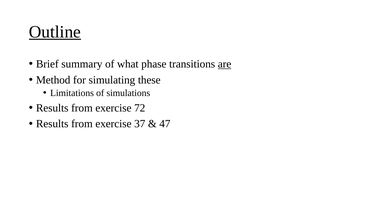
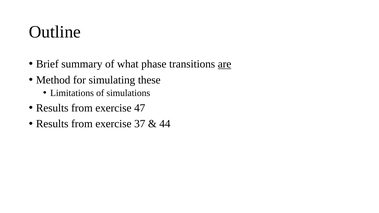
Outline underline: present -> none
72: 72 -> 47
47: 47 -> 44
